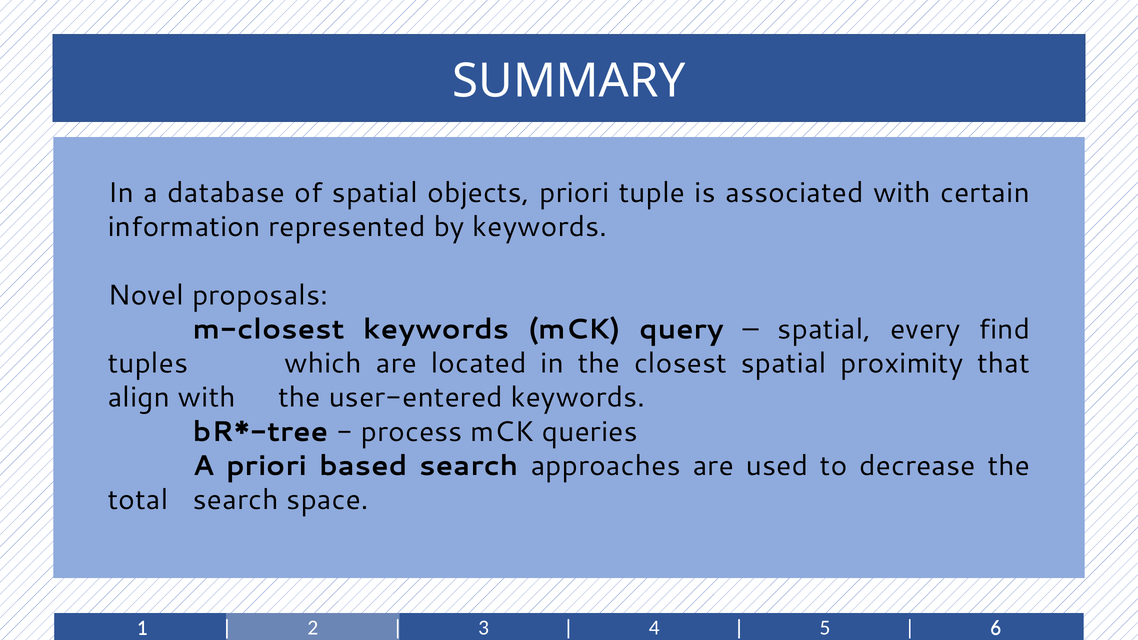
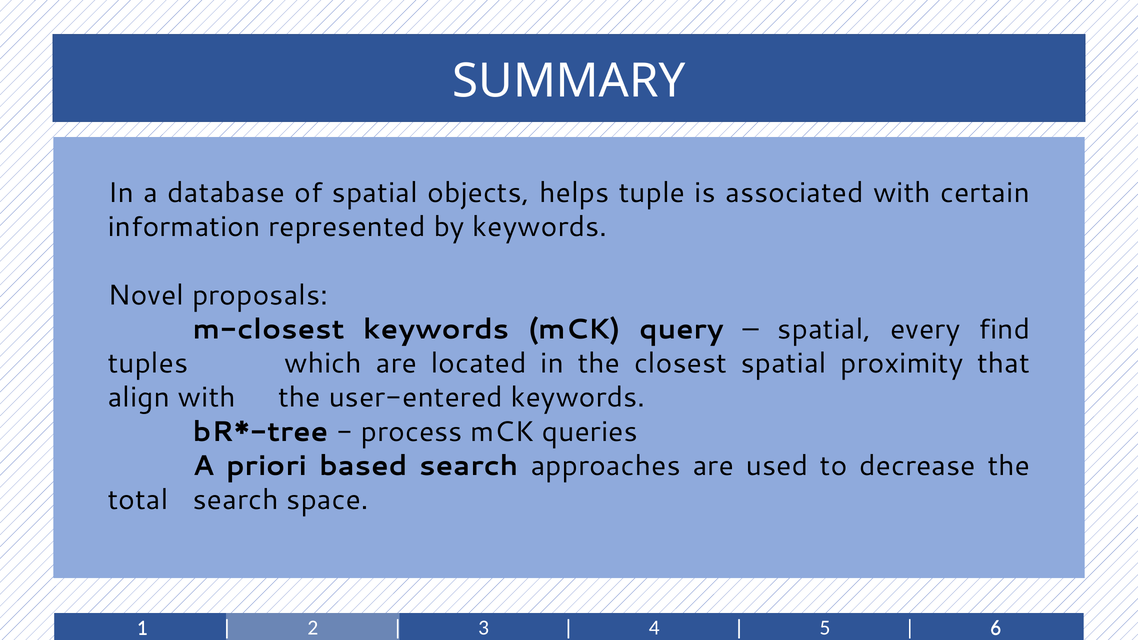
objects priori: priori -> helps
